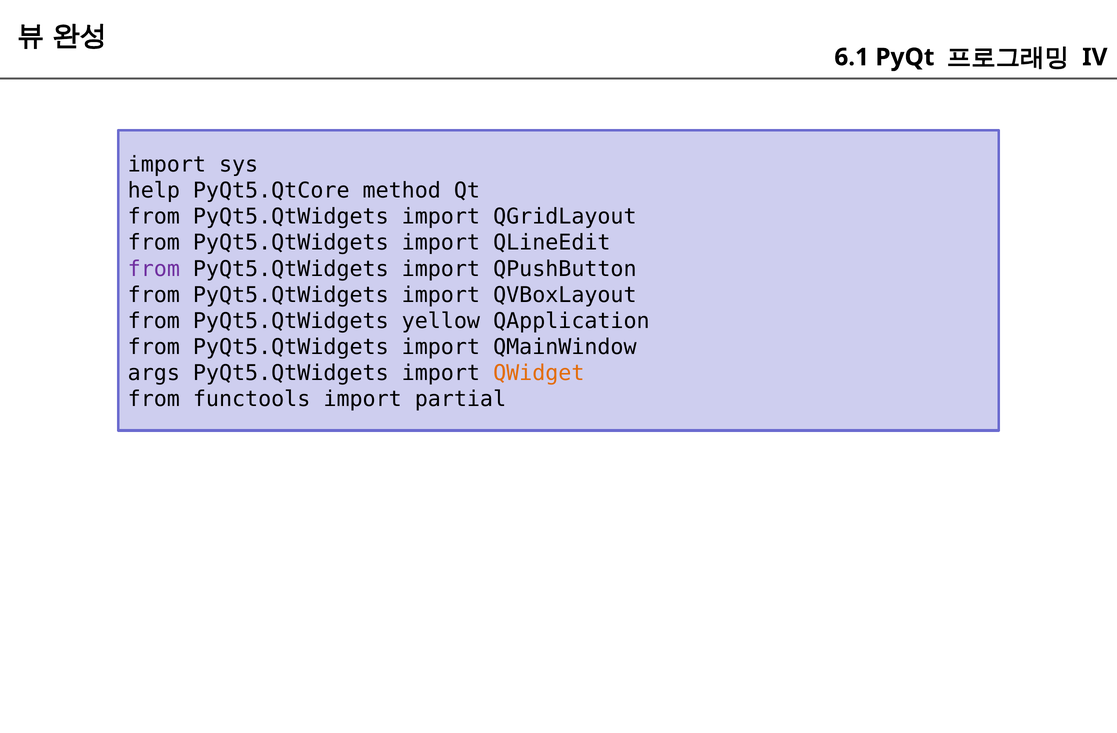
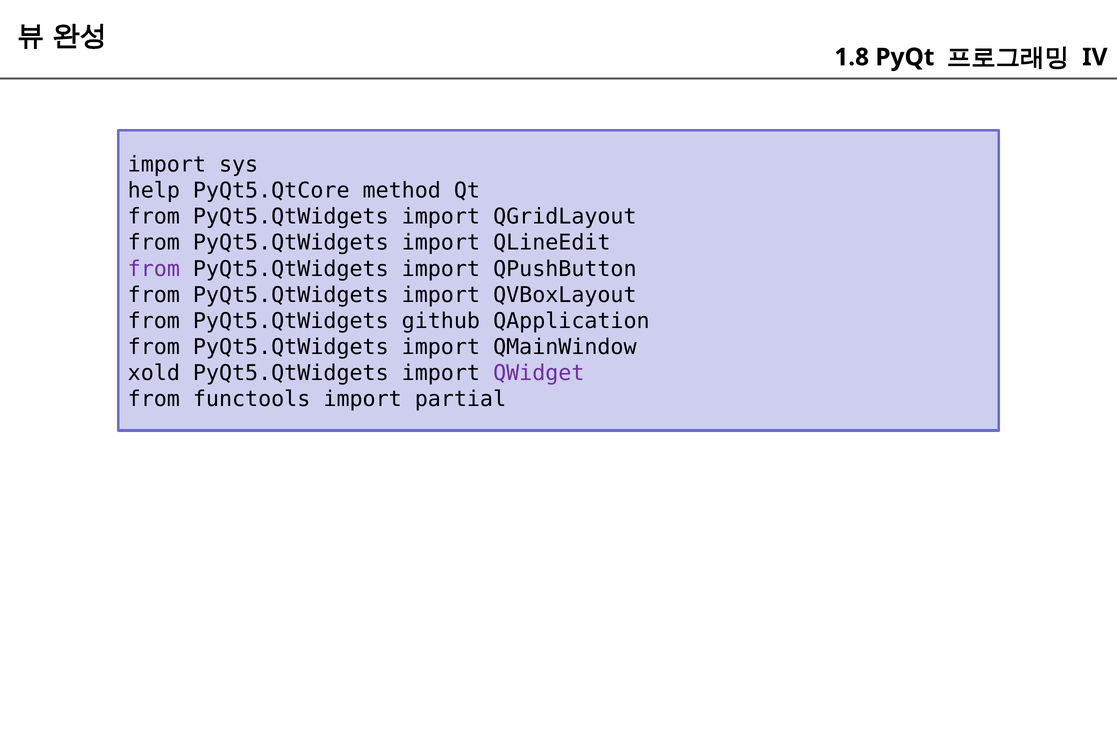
6.1: 6.1 -> 1.8
yellow: yellow -> github
args: args -> xold
QWidget colour: orange -> purple
